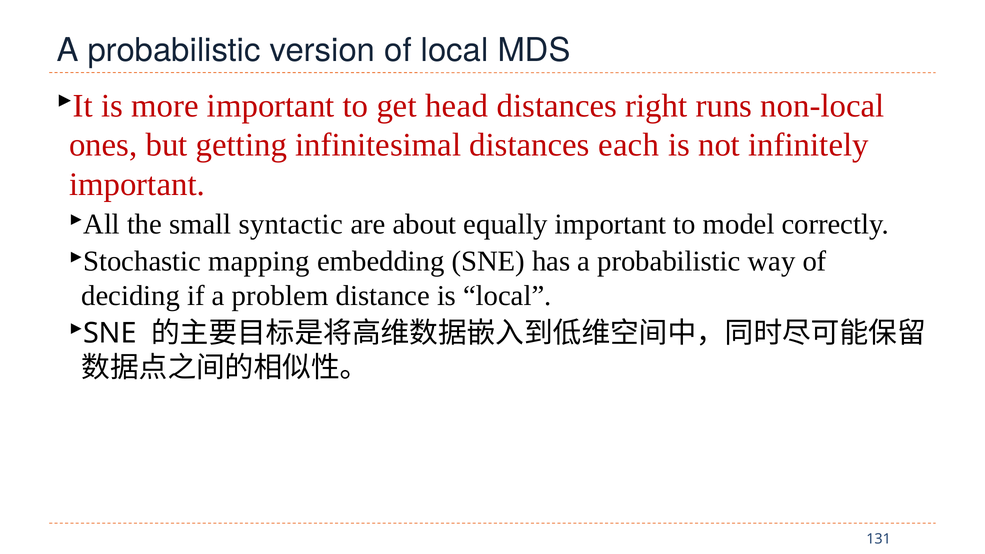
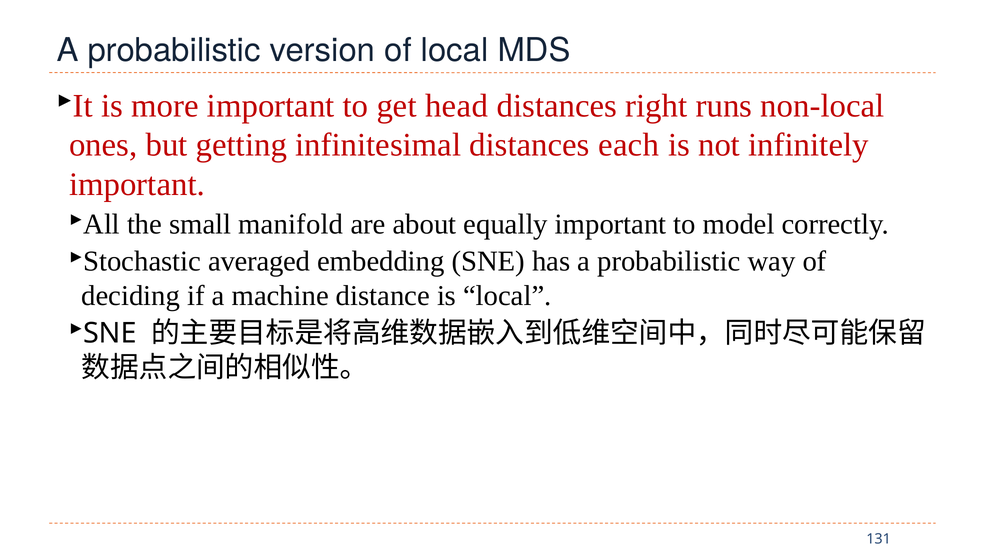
syntactic: syntactic -> manifold
mapping: mapping -> averaged
problem: problem -> machine
